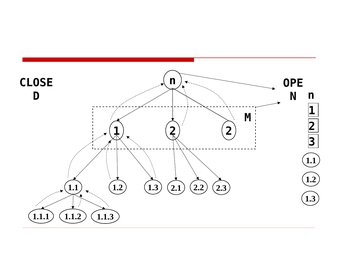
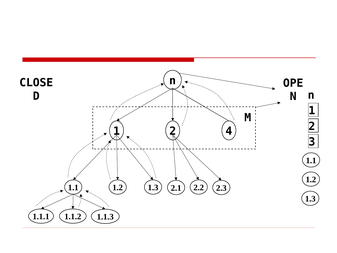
2 2: 2 -> 4
